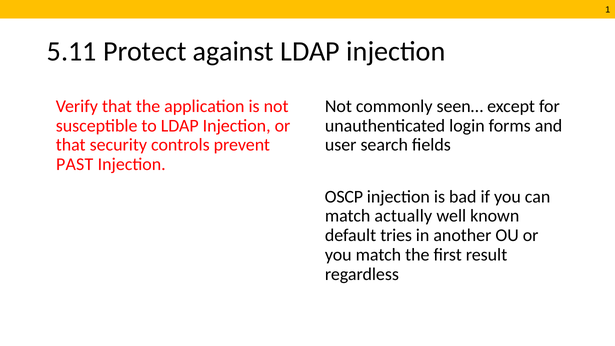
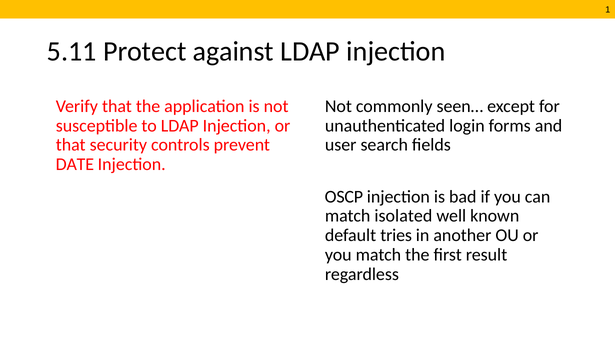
PAST: PAST -> DATE
actually: actually -> isolated
